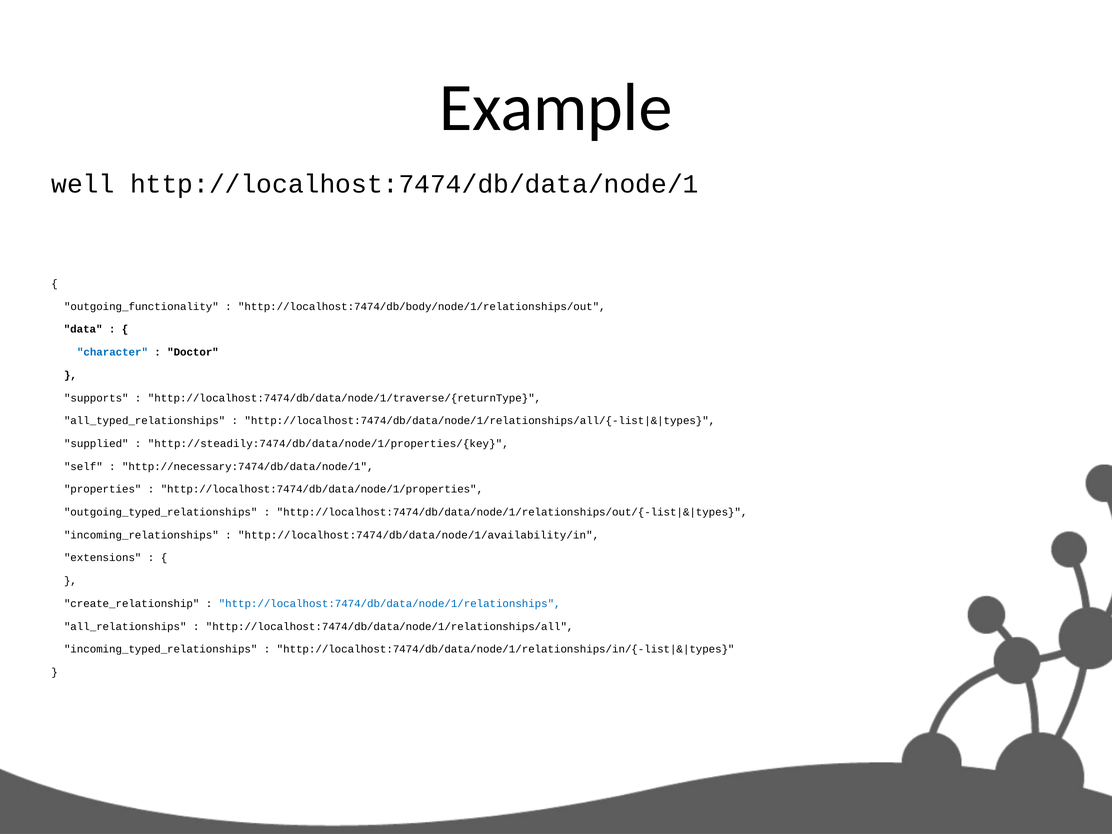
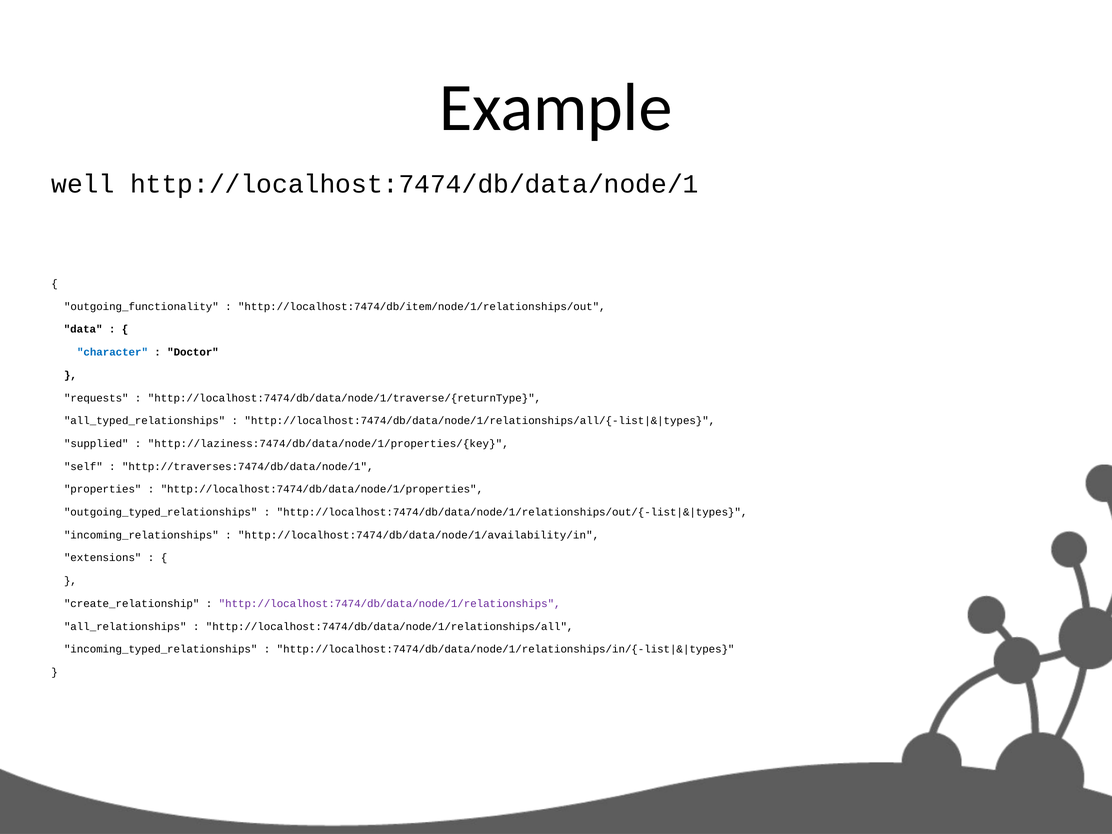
http://localhost:7474/db/body/node/1/relationships/out: http://localhost:7474/db/body/node/1/relationships/out -> http://localhost:7474/db/item/node/1/relationships/out
supports: supports -> requests
http://steadily:7474/db/data/node/1/properties/{key: http://steadily:7474/db/data/node/1/properties/{key -> http://laziness:7474/db/data/node/1/properties/{key
http://necessary:7474/db/data/node/1: http://necessary:7474/db/data/node/1 -> http://traverses:7474/db/data/node/1
http://localhost:7474/db/data/node/1/relationships colour: blue -> purple
